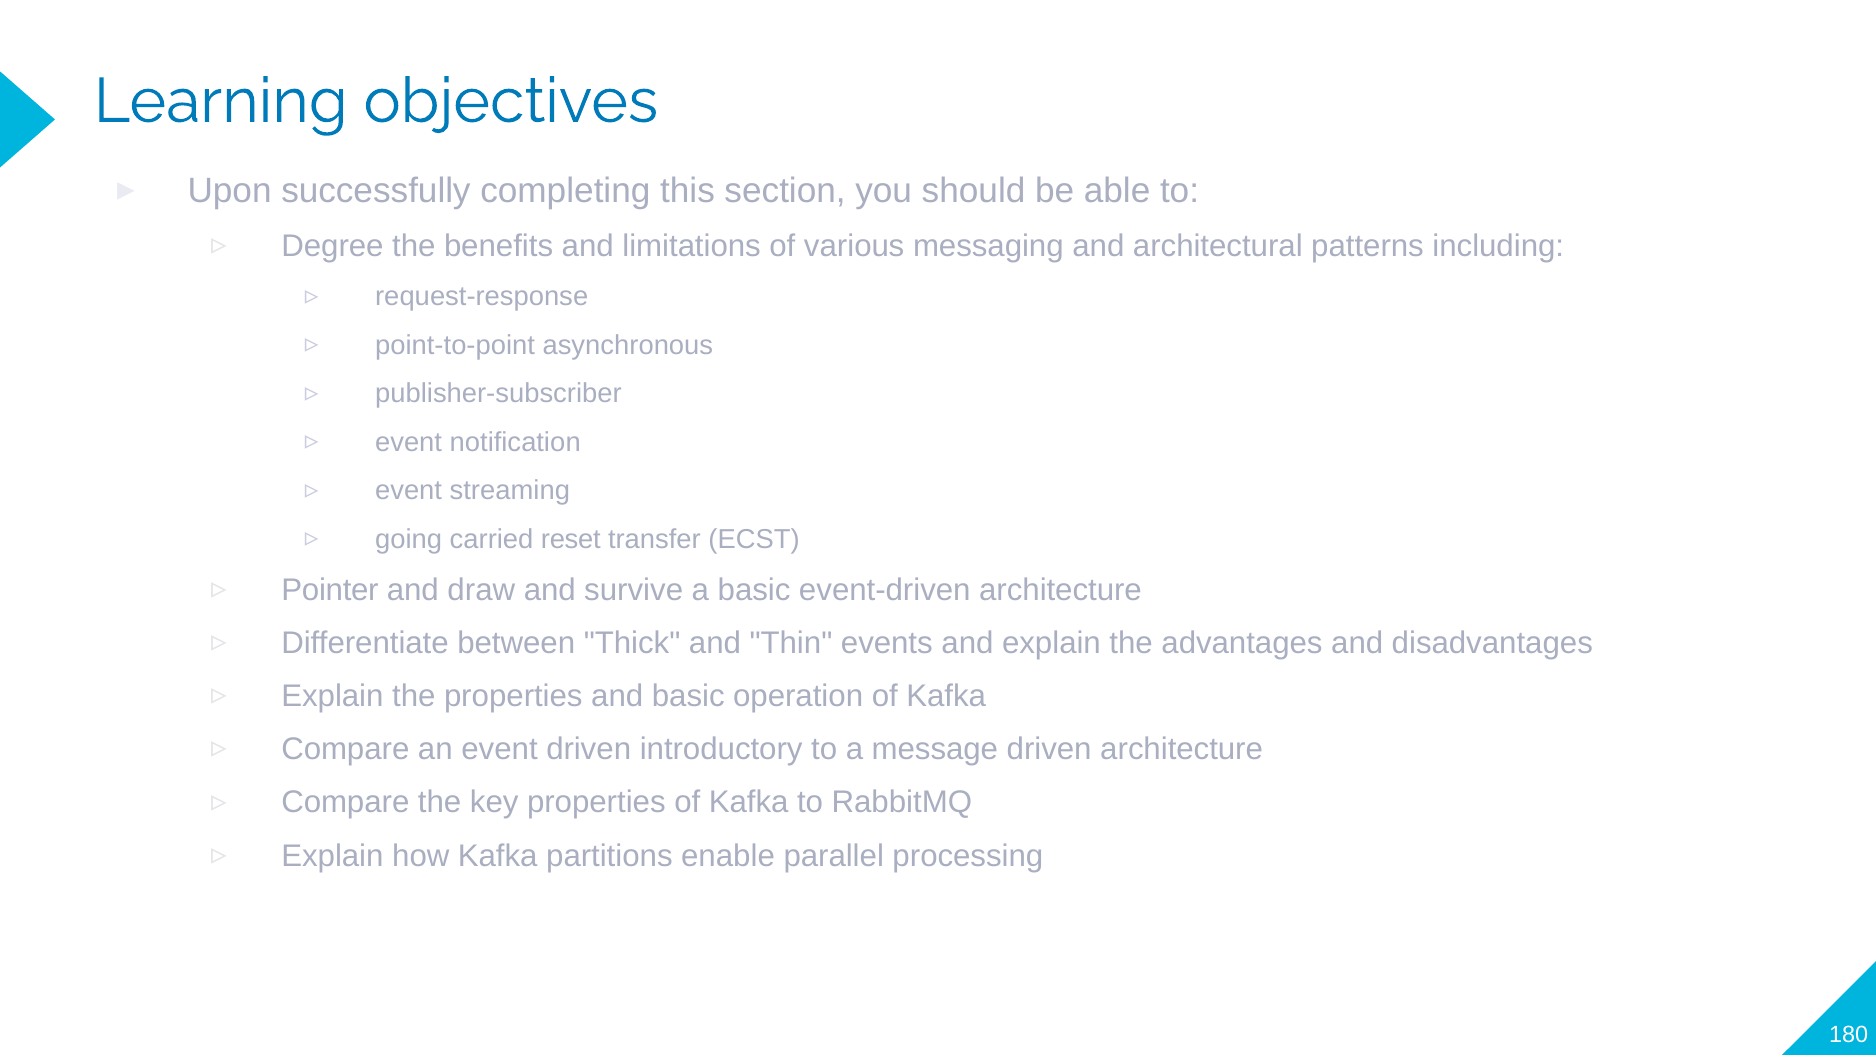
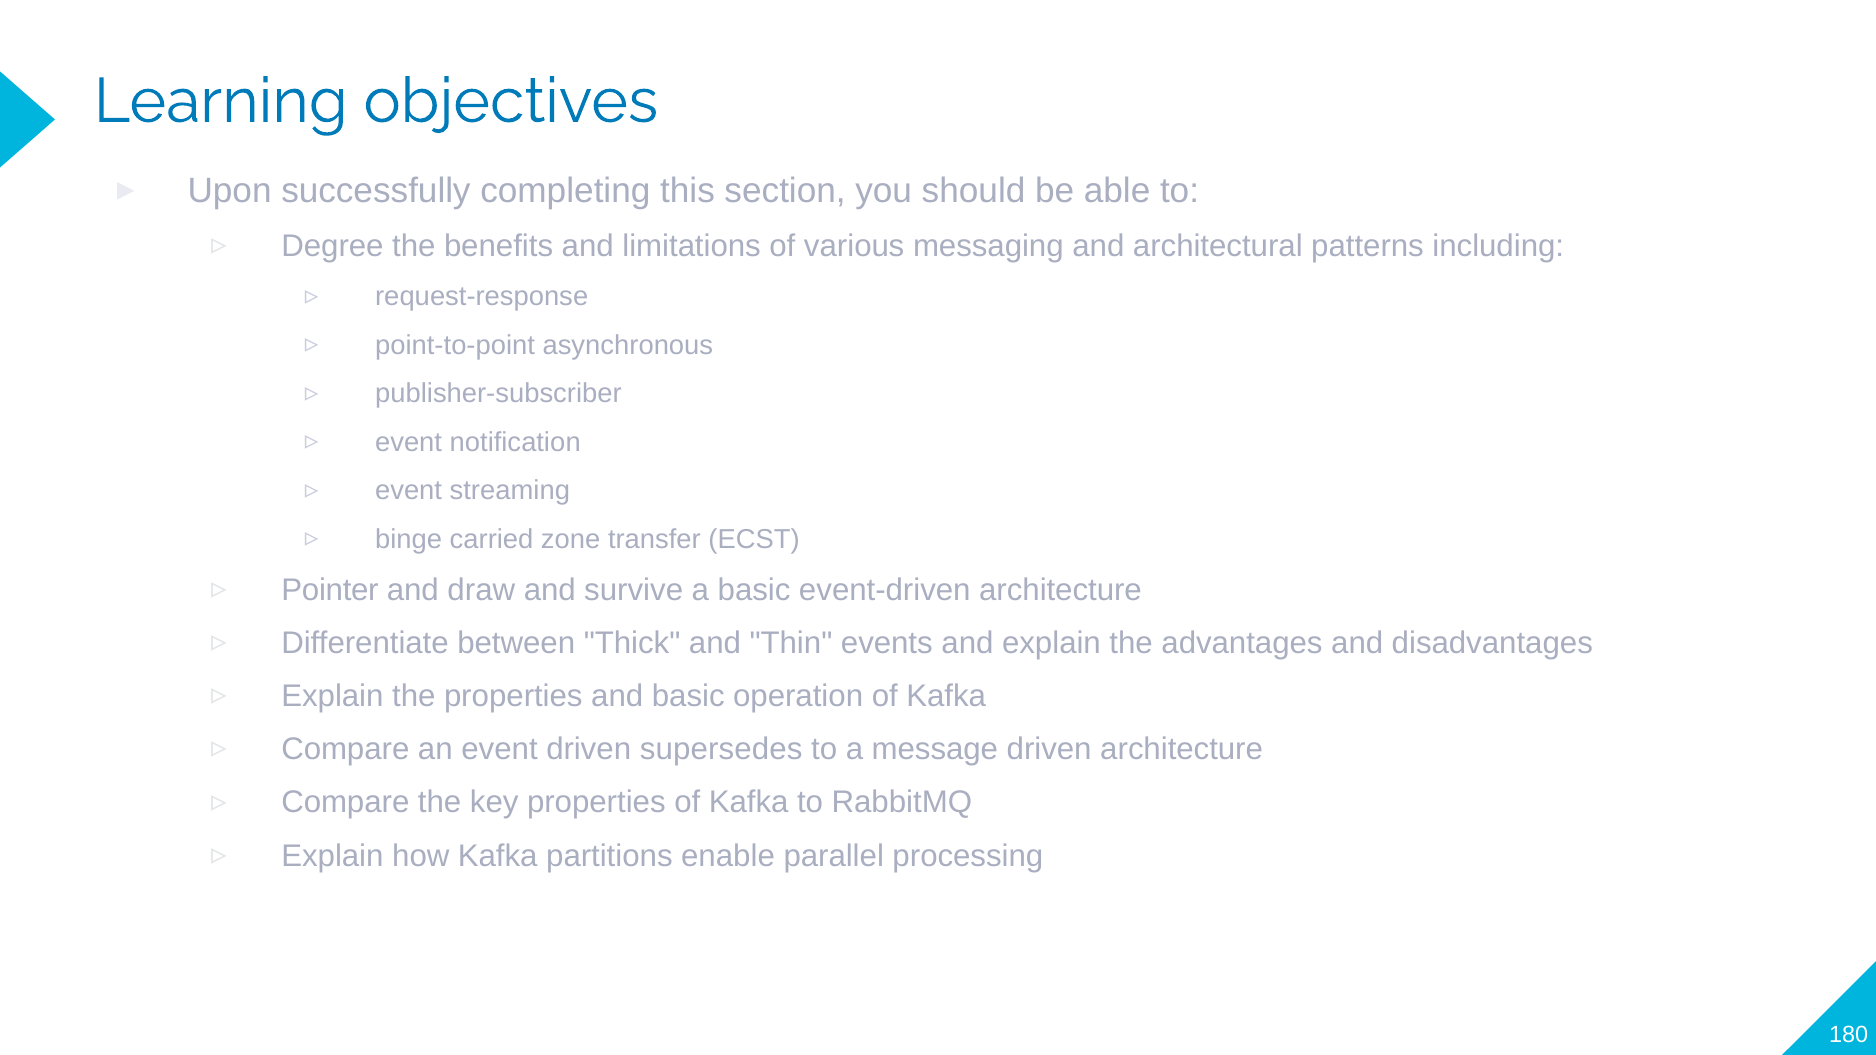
going: going -> binge
reset: reset -> zone
introductory: introductory -> supersedes
